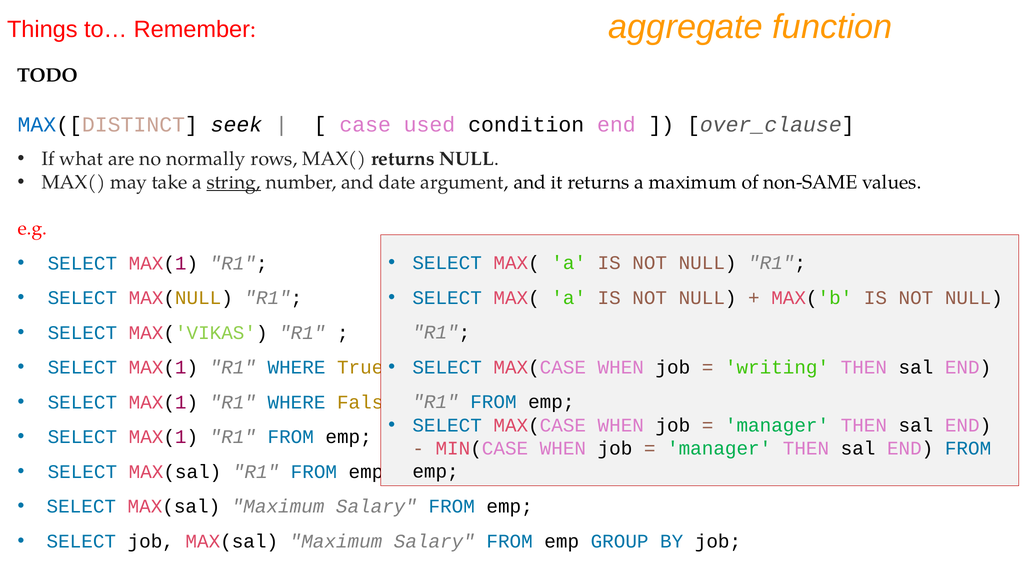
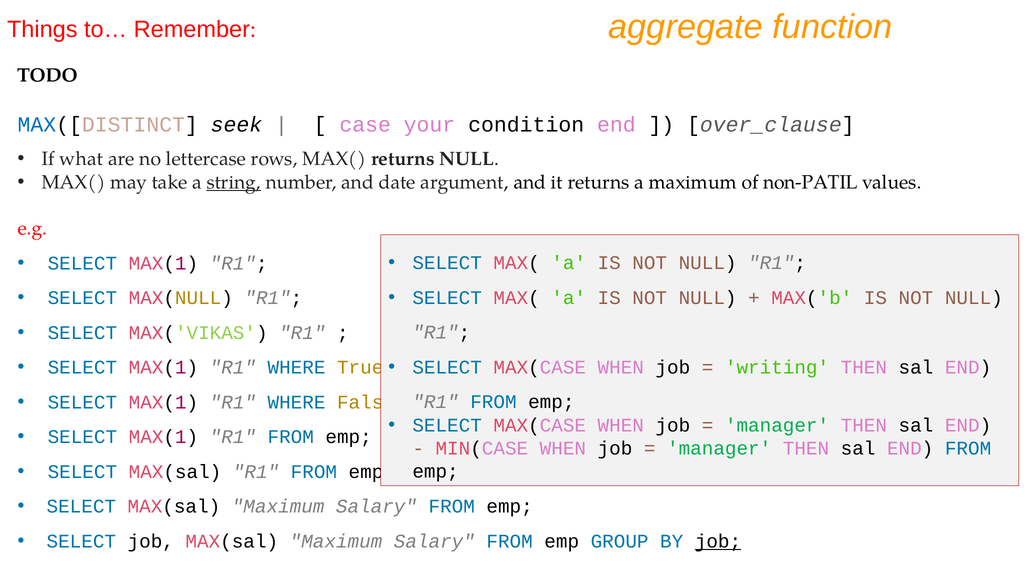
used: used -> your
normally: normally -> lettercase
non-SAME: non-SAME -> non-PATIL
job at (718, 541) underline: none -> present
